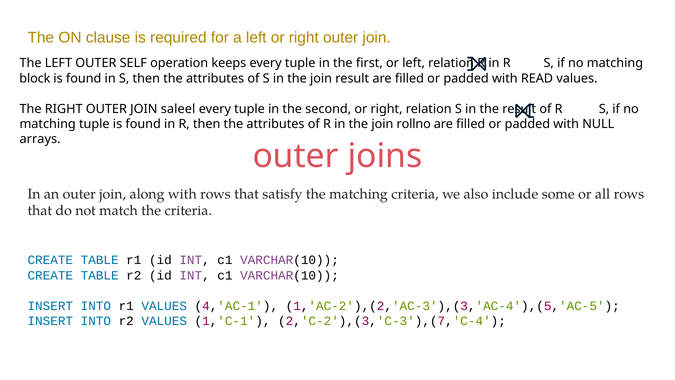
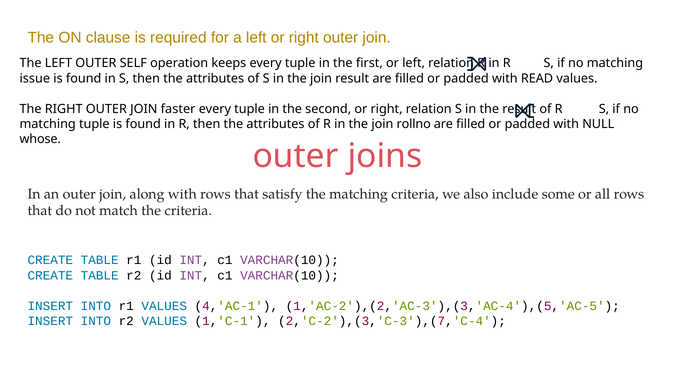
block: block -> issue
saleel: saleel -> faster
arrays: arrays -> whose
